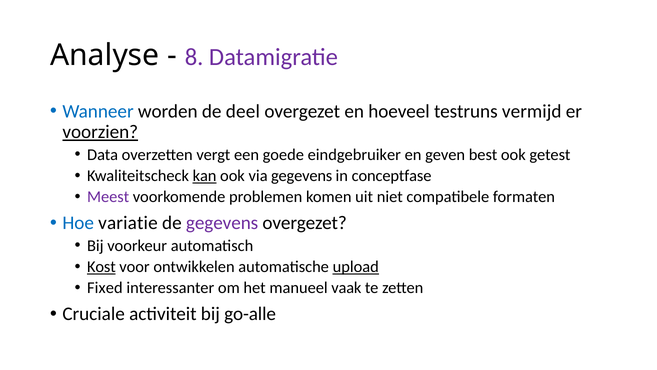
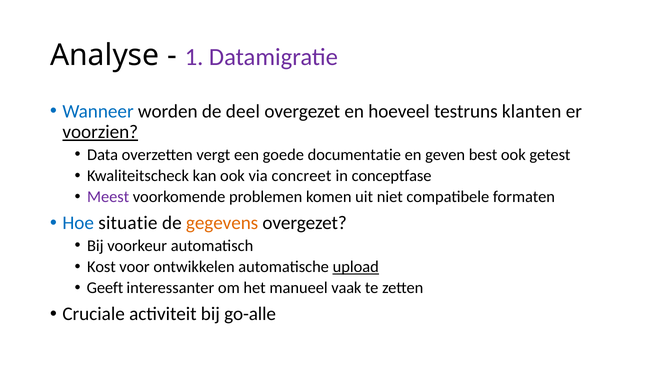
8: 8 -> 1
vermijd: vermijd -> klanten
eindgebruiker: eindgebruiker -> documentatie
kan underline: present -> none
via gegevens: gegevens -> concreet
variatie: variatie -> situatie
gegevens at (222, 223) colour: purple -> orange
Kost underline: present -> none
Fixed: Fixed -> Geeft
